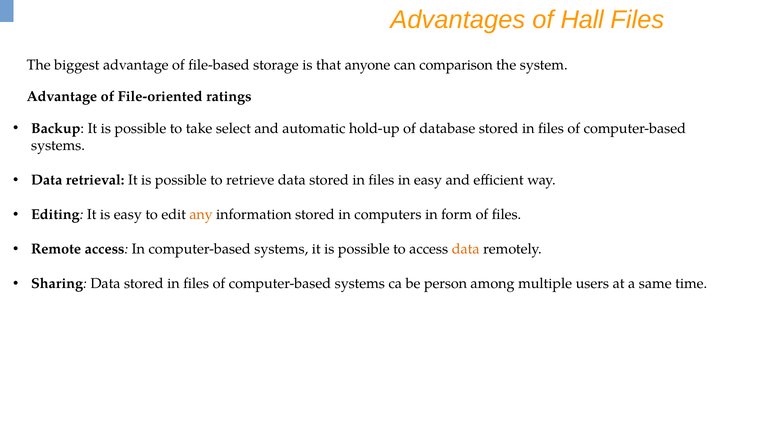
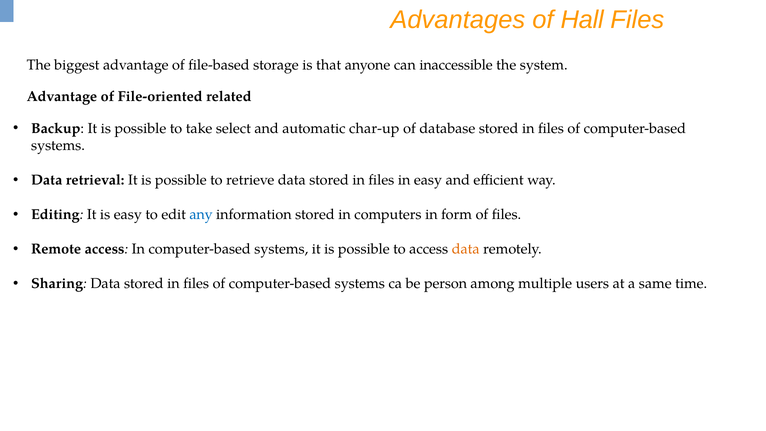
comparison: comparison -> inaccessible
ratings: ratings -> related
hold-up: hold-up -> char-up
any colour: orange -> blue
